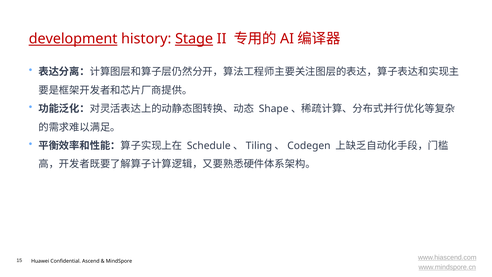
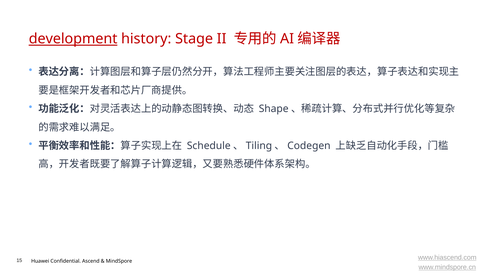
Stage underline: present -> none
